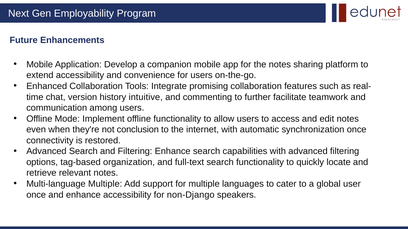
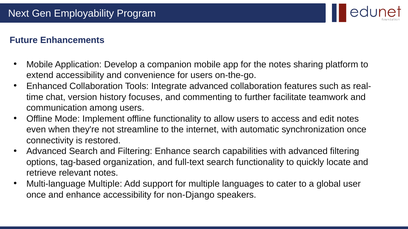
Integrate promising: promising -> advanced
intuitive: intuitive -> focuses
conclusion: conclusion -> streamline
